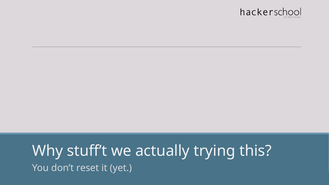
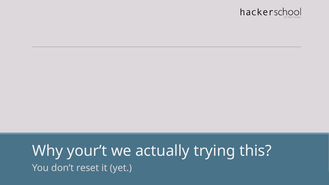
stuff’t: stuff’t -> your’t
